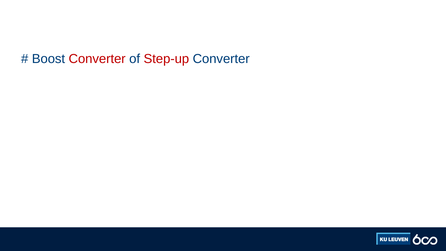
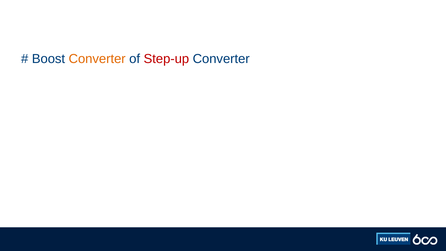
Converter at (97, 59) colour: red -> orange
